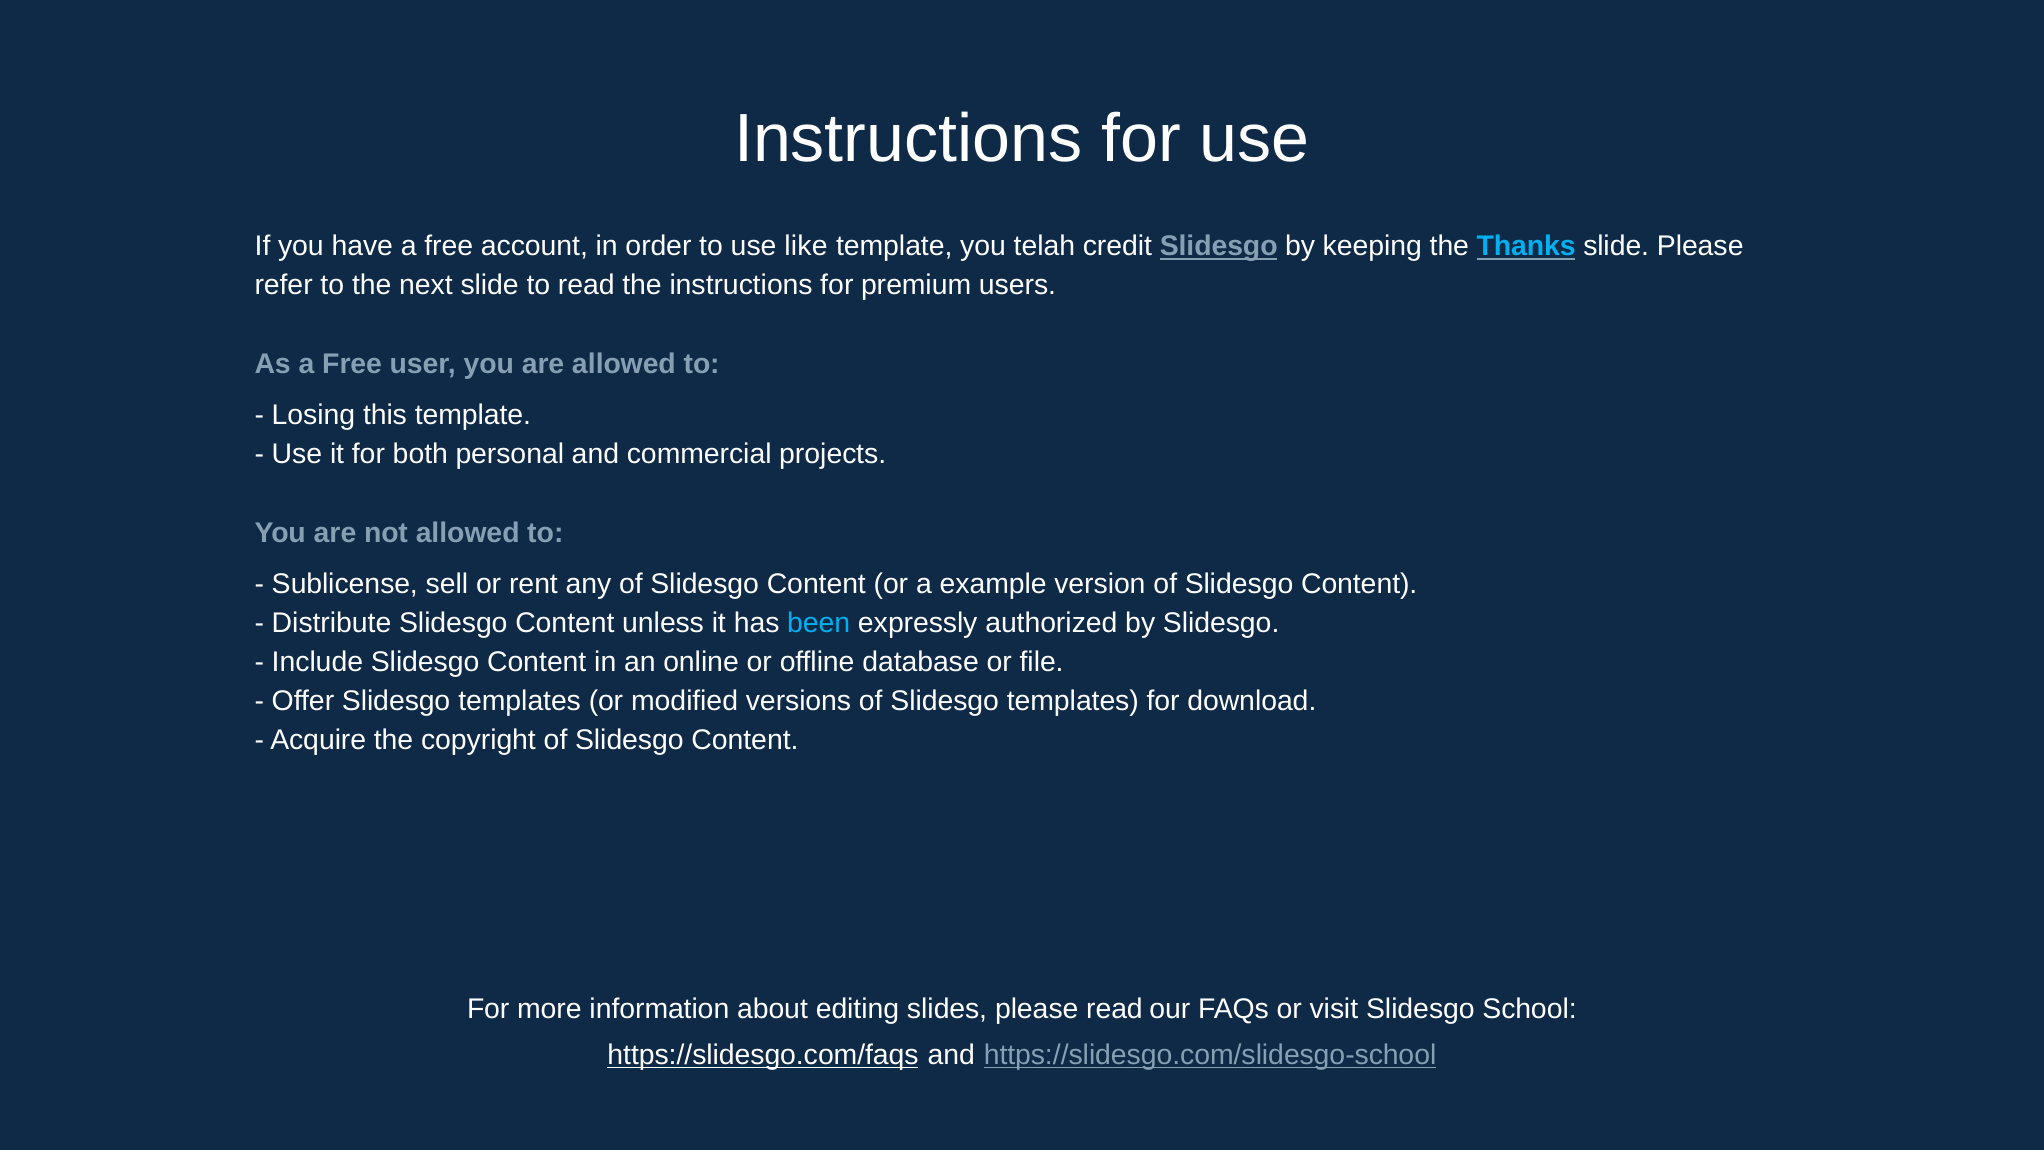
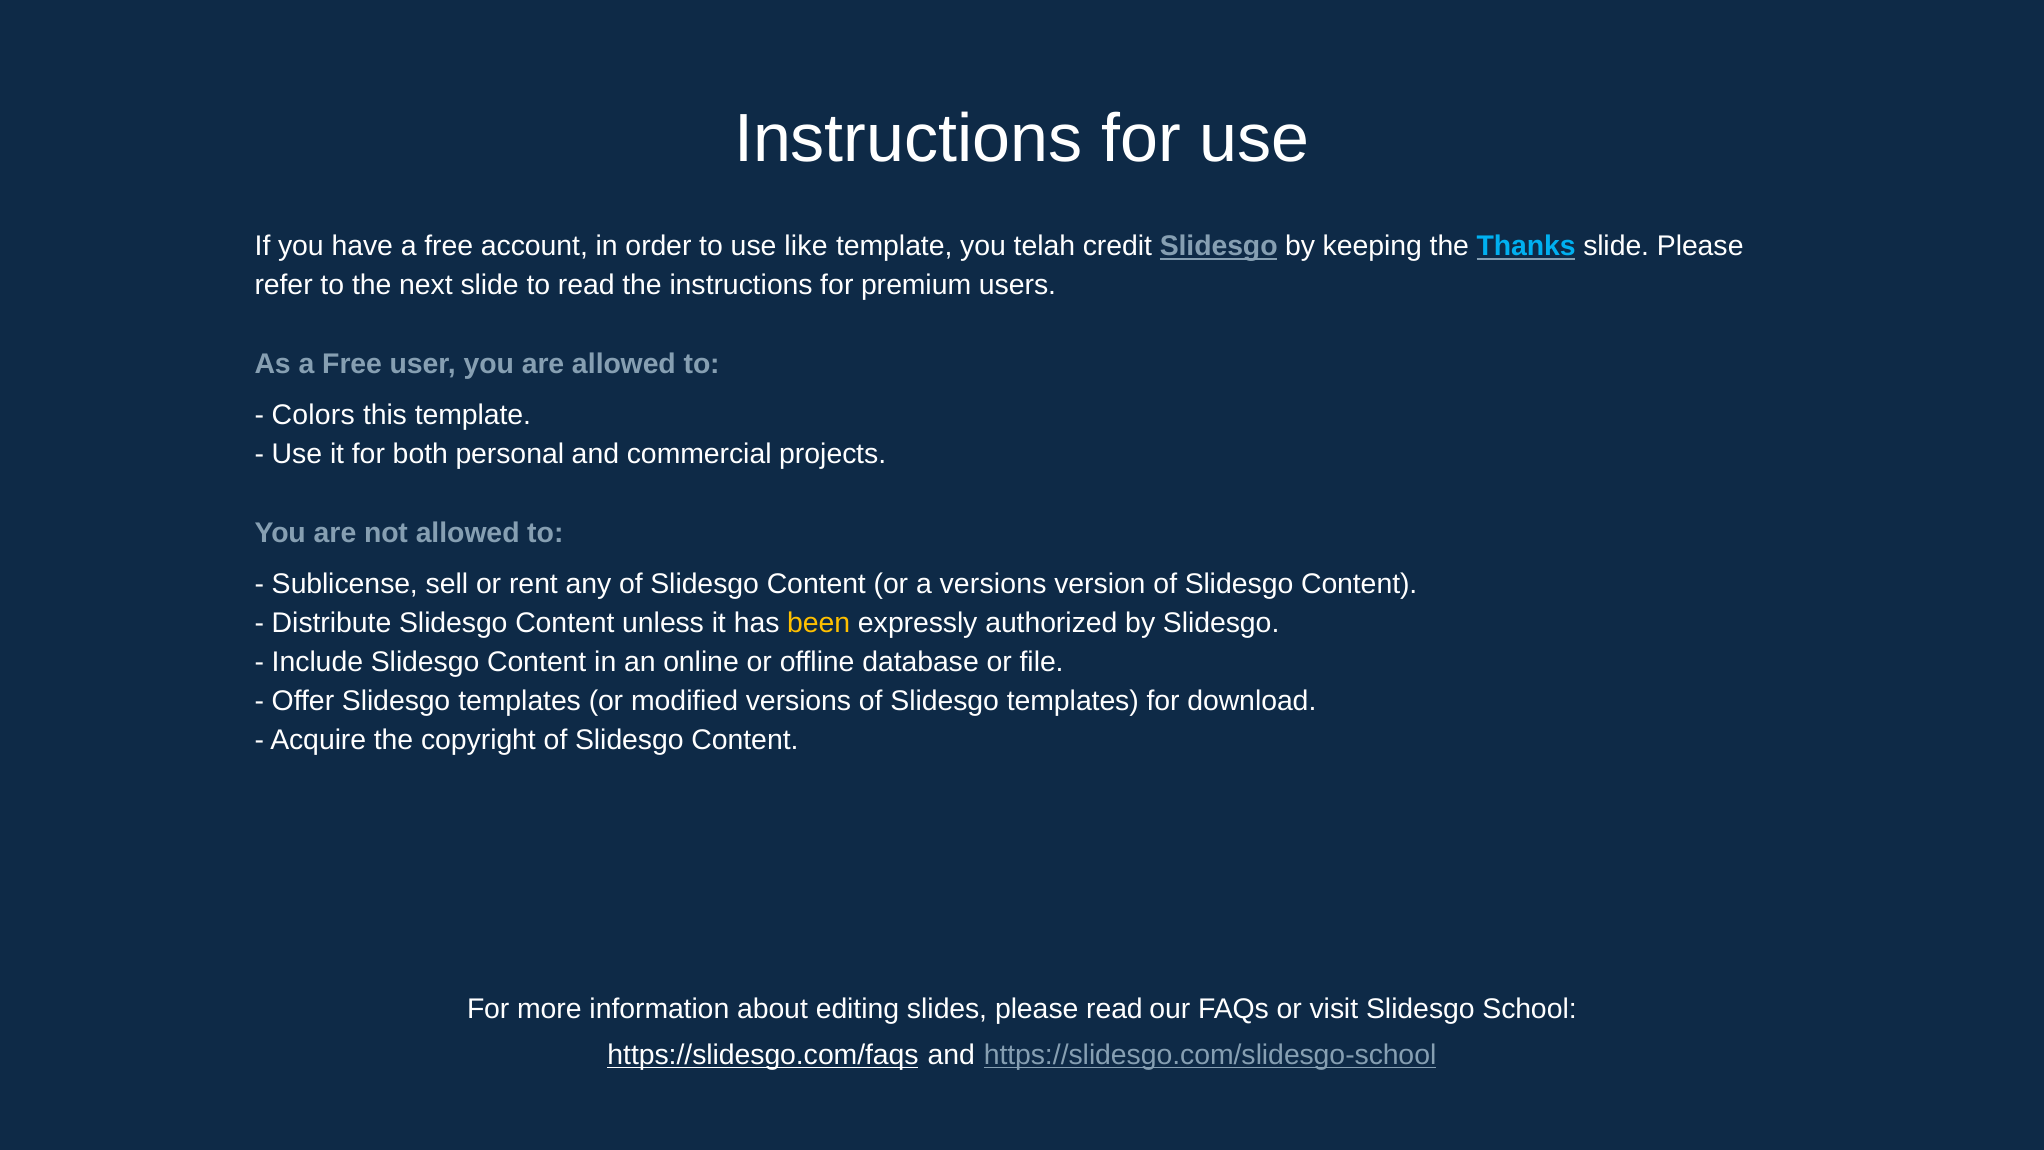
Losing: Losing -> Colors
a example: example -> versions
been colour: light blue -> yellow
